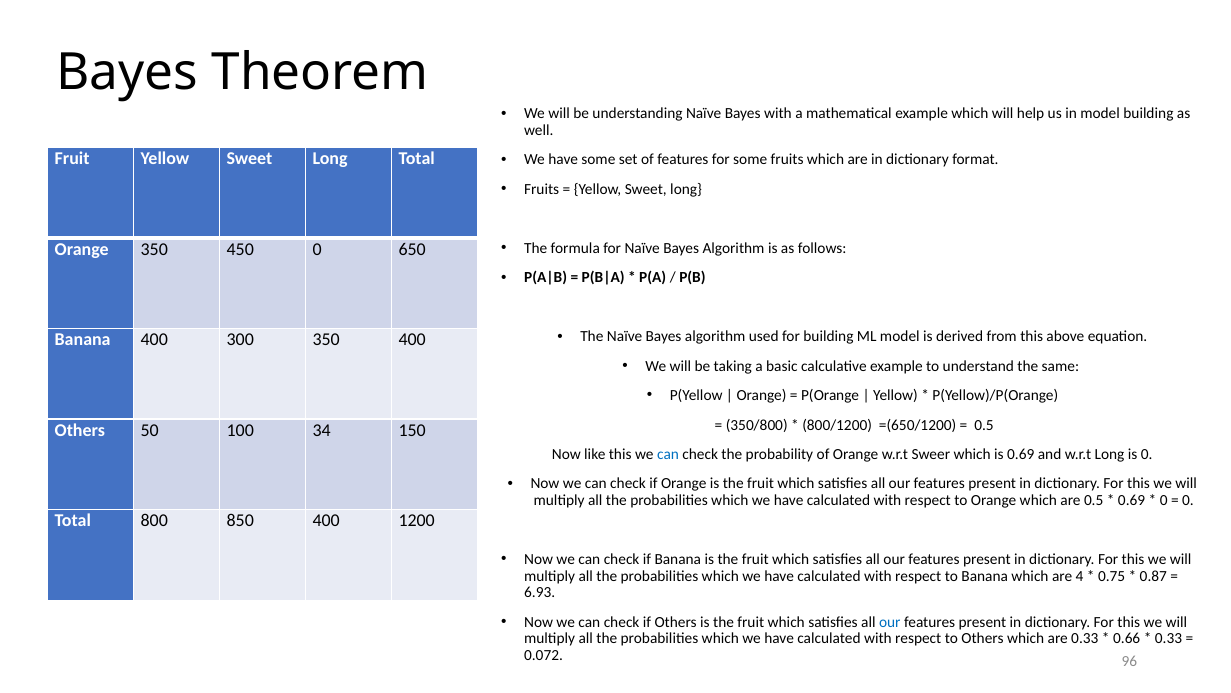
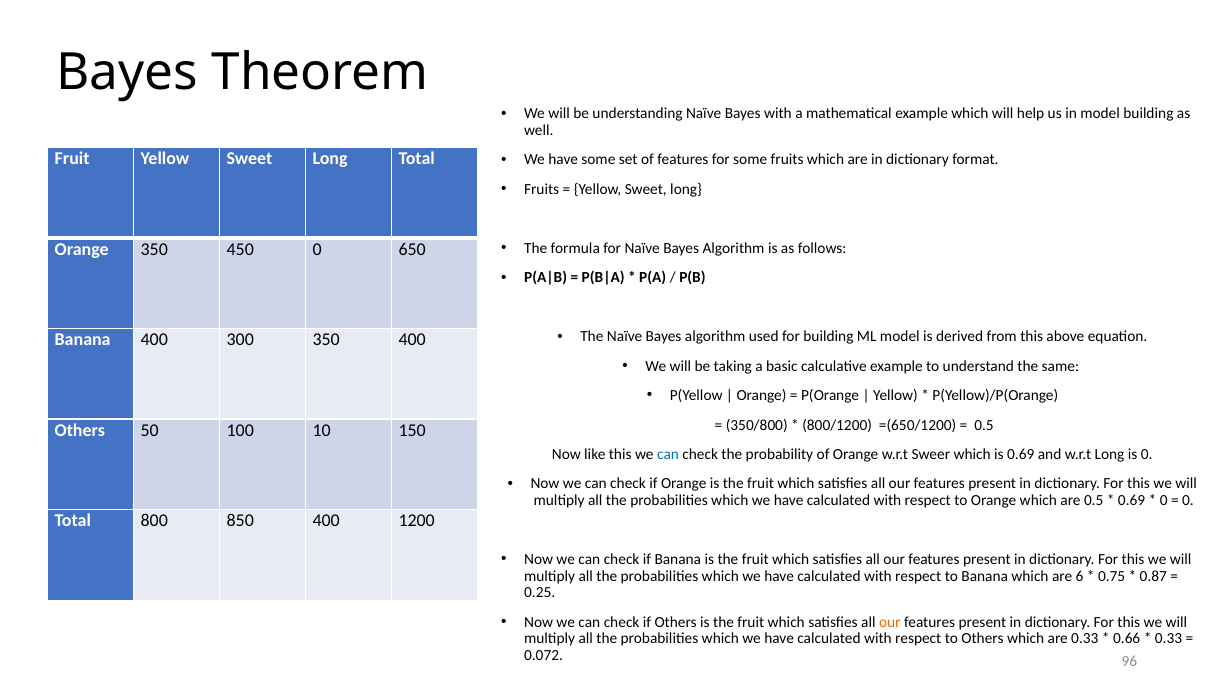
34: 34 -> 10
4: 4 -> 6
6.93: 6.93 -> 0.25
our at (890, 622) colour: blue -> orange
